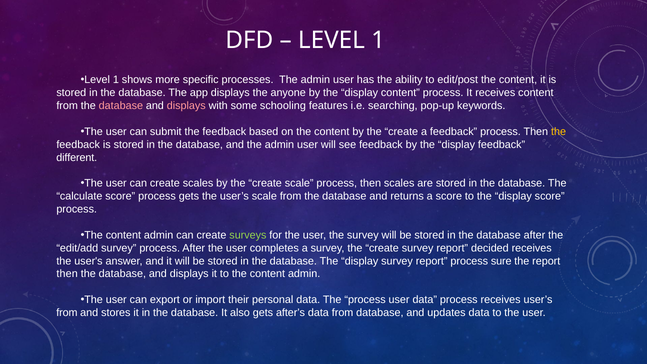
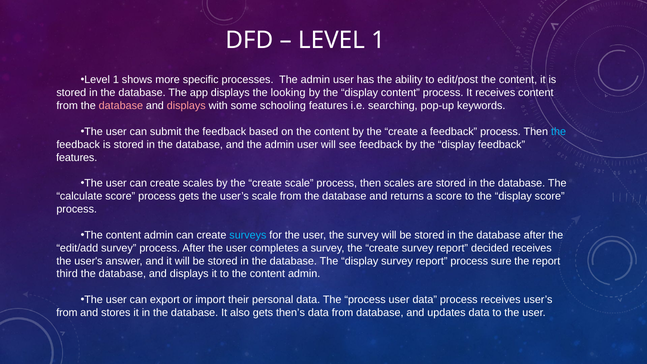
anyone: anyone -> looking
the at (559, 132) colour: yellow -> light blue
different at (77, 157): different -> features
surveys colour: light green -> light blue
then at (67, 274): then -> third
after’s: after’s -> then’s
